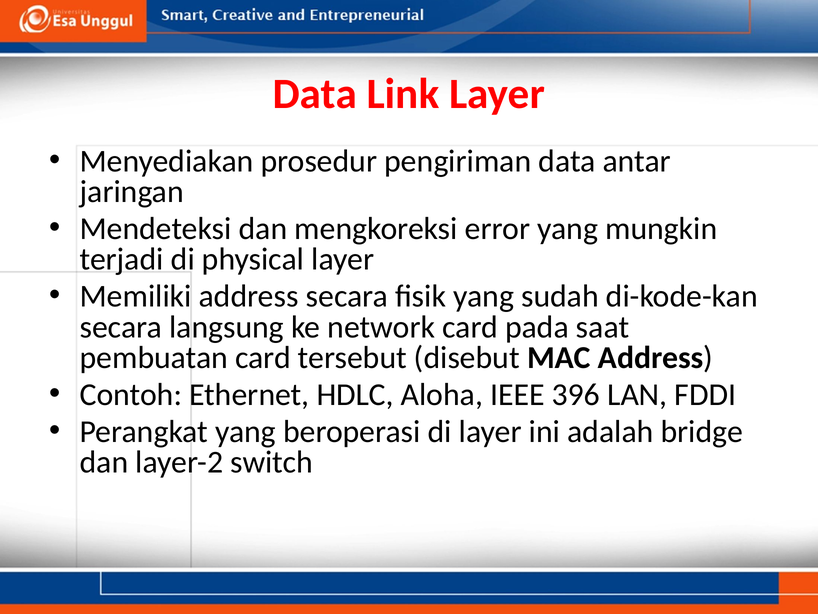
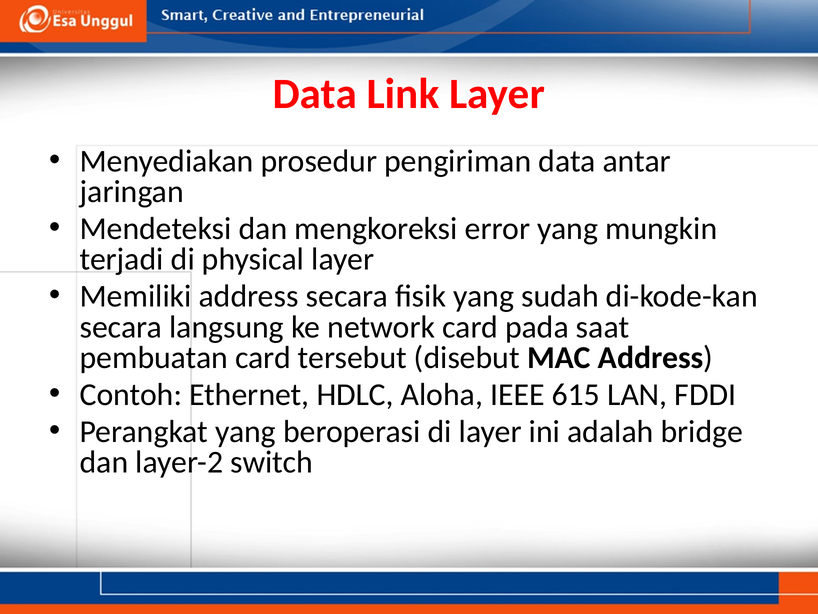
396: 396 -> 615
